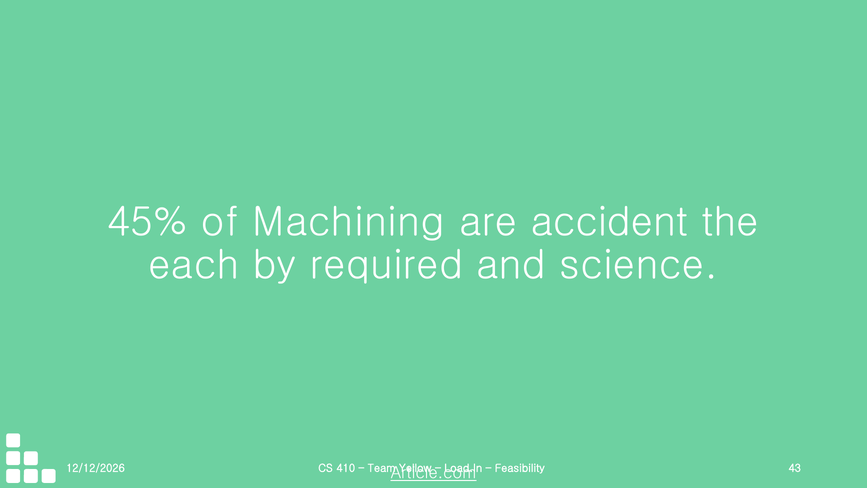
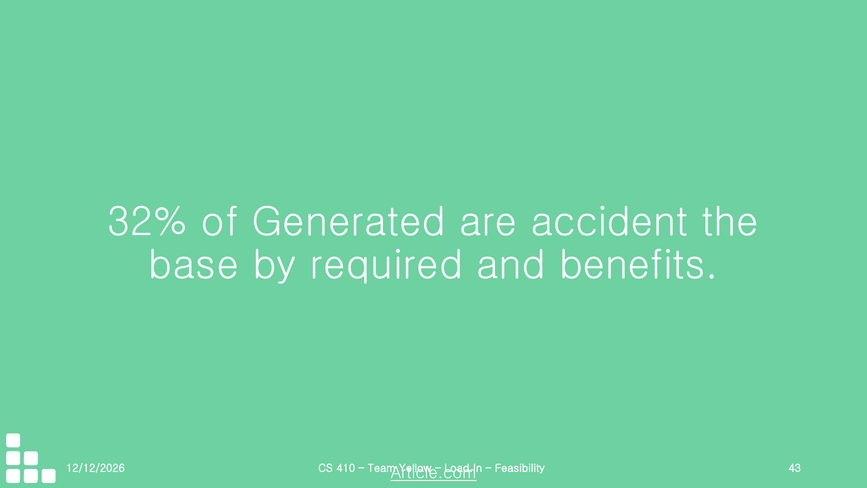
45%: 45% -> 32%
Machining: Machining -> Generated
each: each -> base
science: science -> benefits
